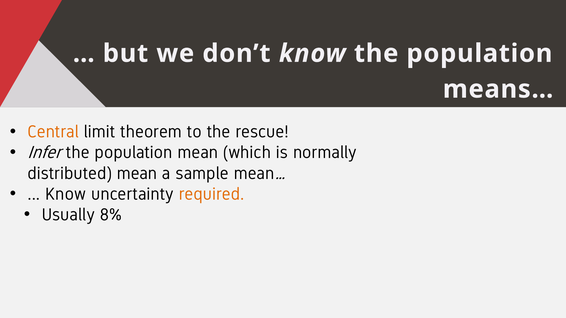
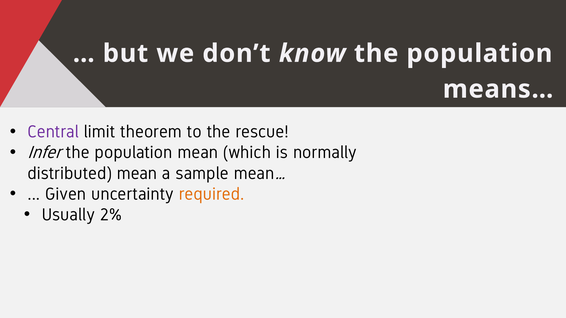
Central colour: orange -> purple
Know at (66, 194): Know -> Given
8%: 8% -> 2%
